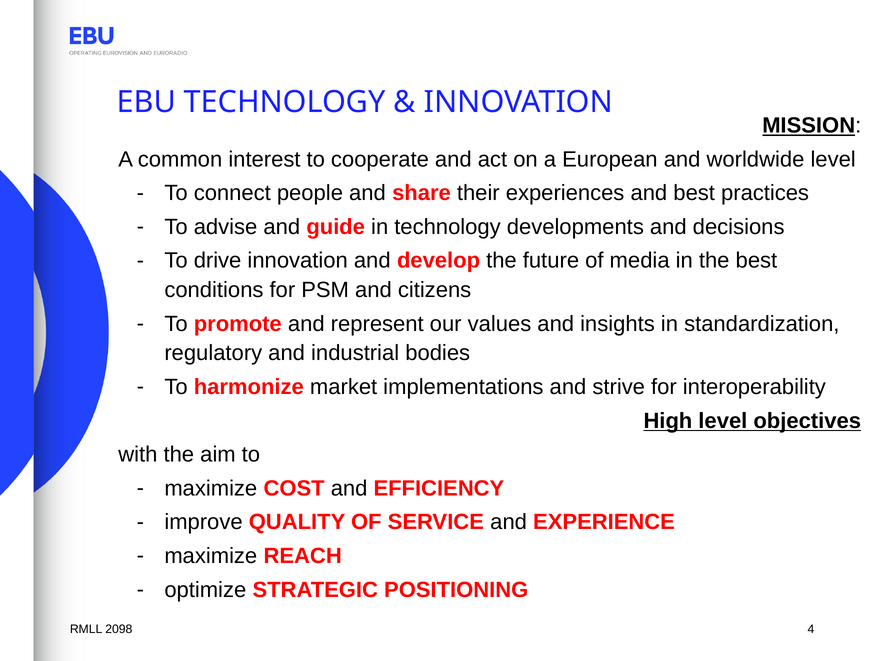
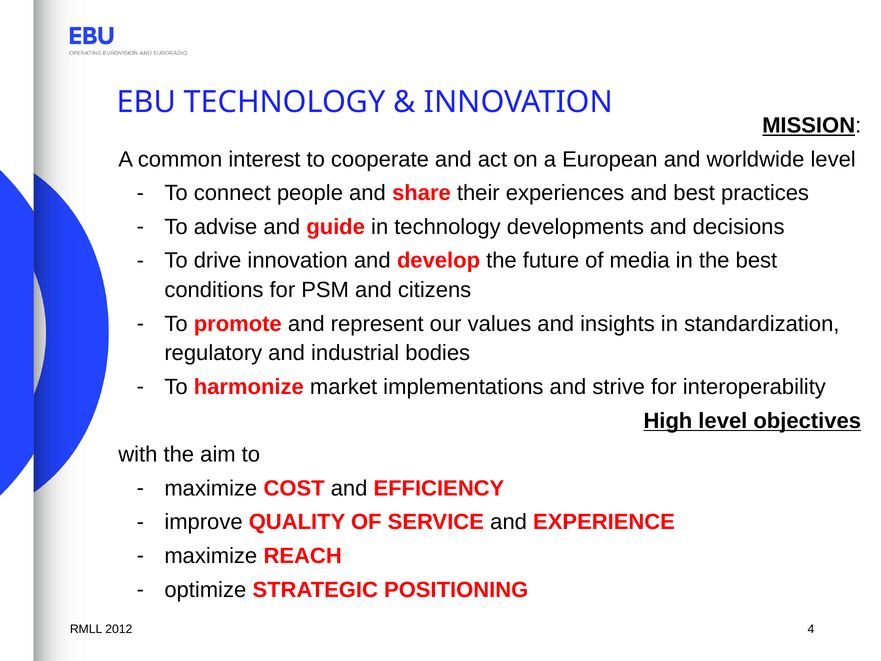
2098: 2098 -> 2012
